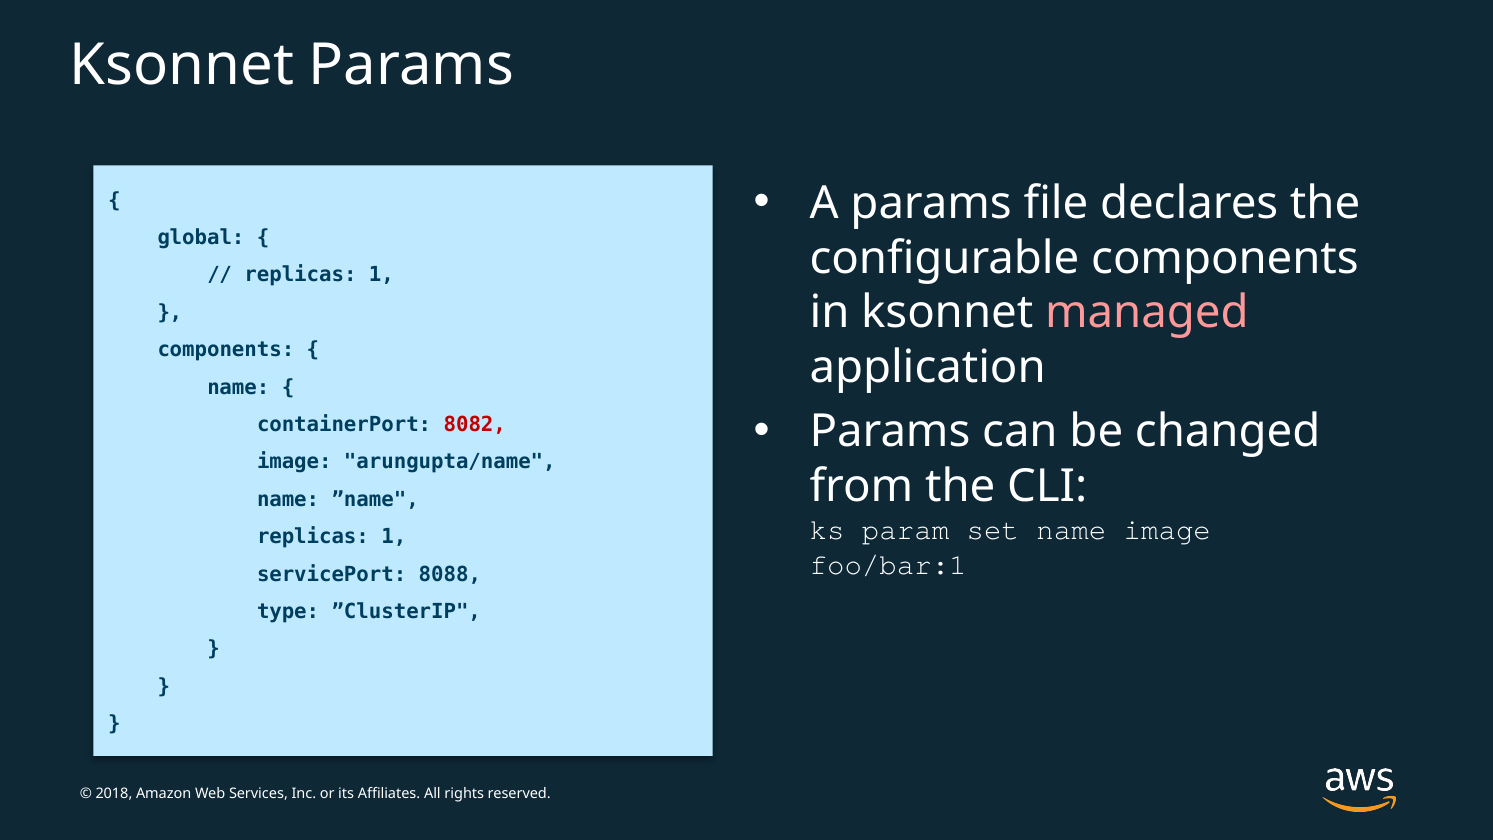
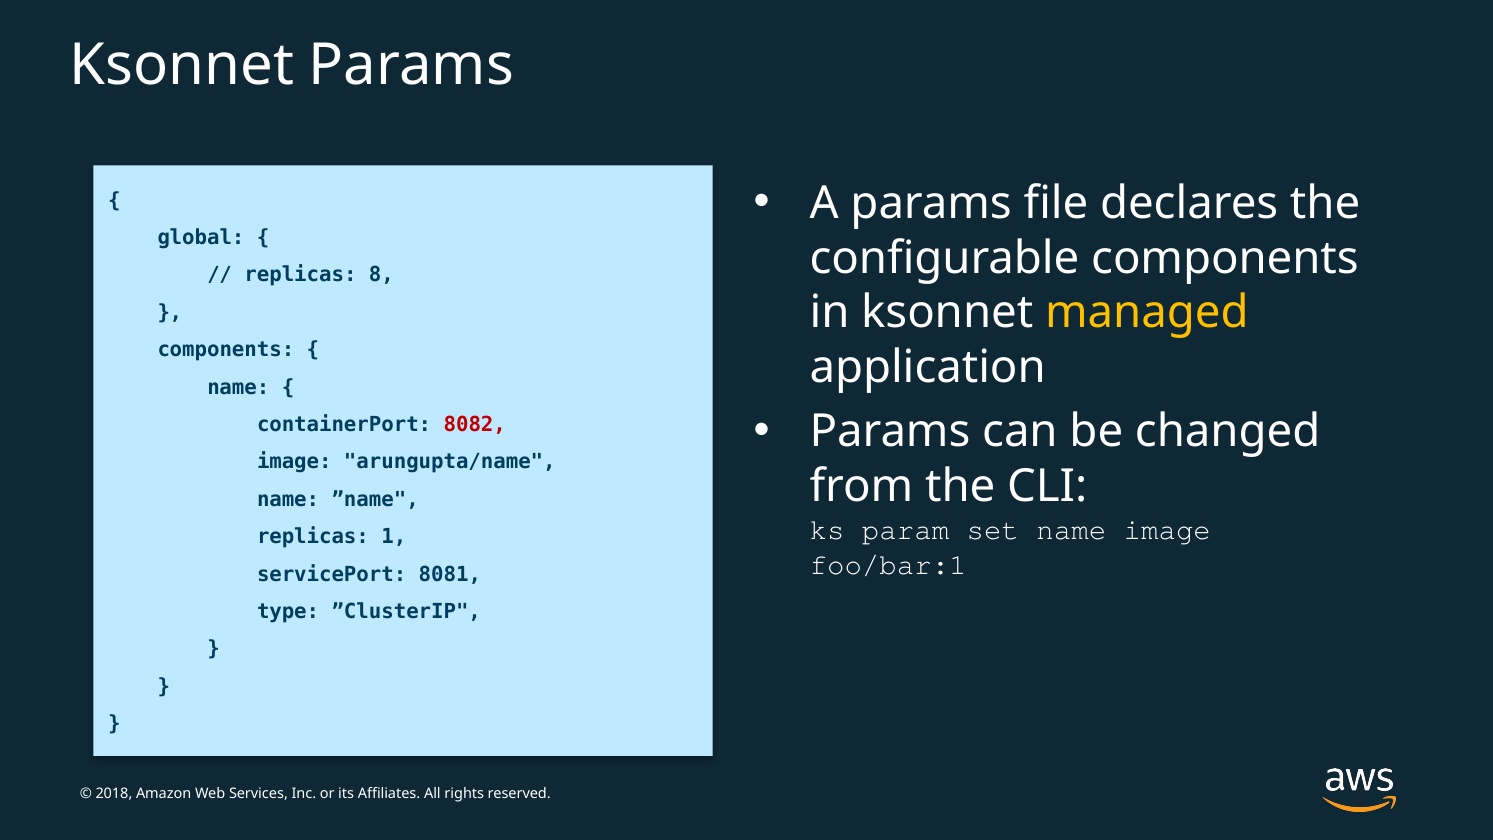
1 at (381, 275): 1 -> 8
managed colour: pink -> yellow
8088: 8088 -> 8081
